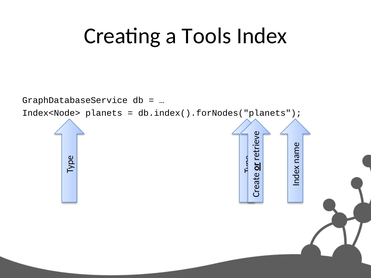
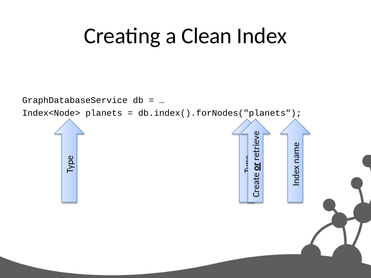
Tools: Tools -> Clean
